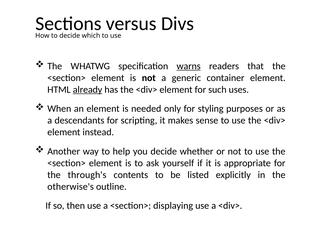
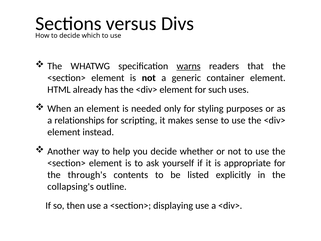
already underline: present -> none
descendants: descendants -> relationships
otherwise's: otherwise's -> collapsing's
